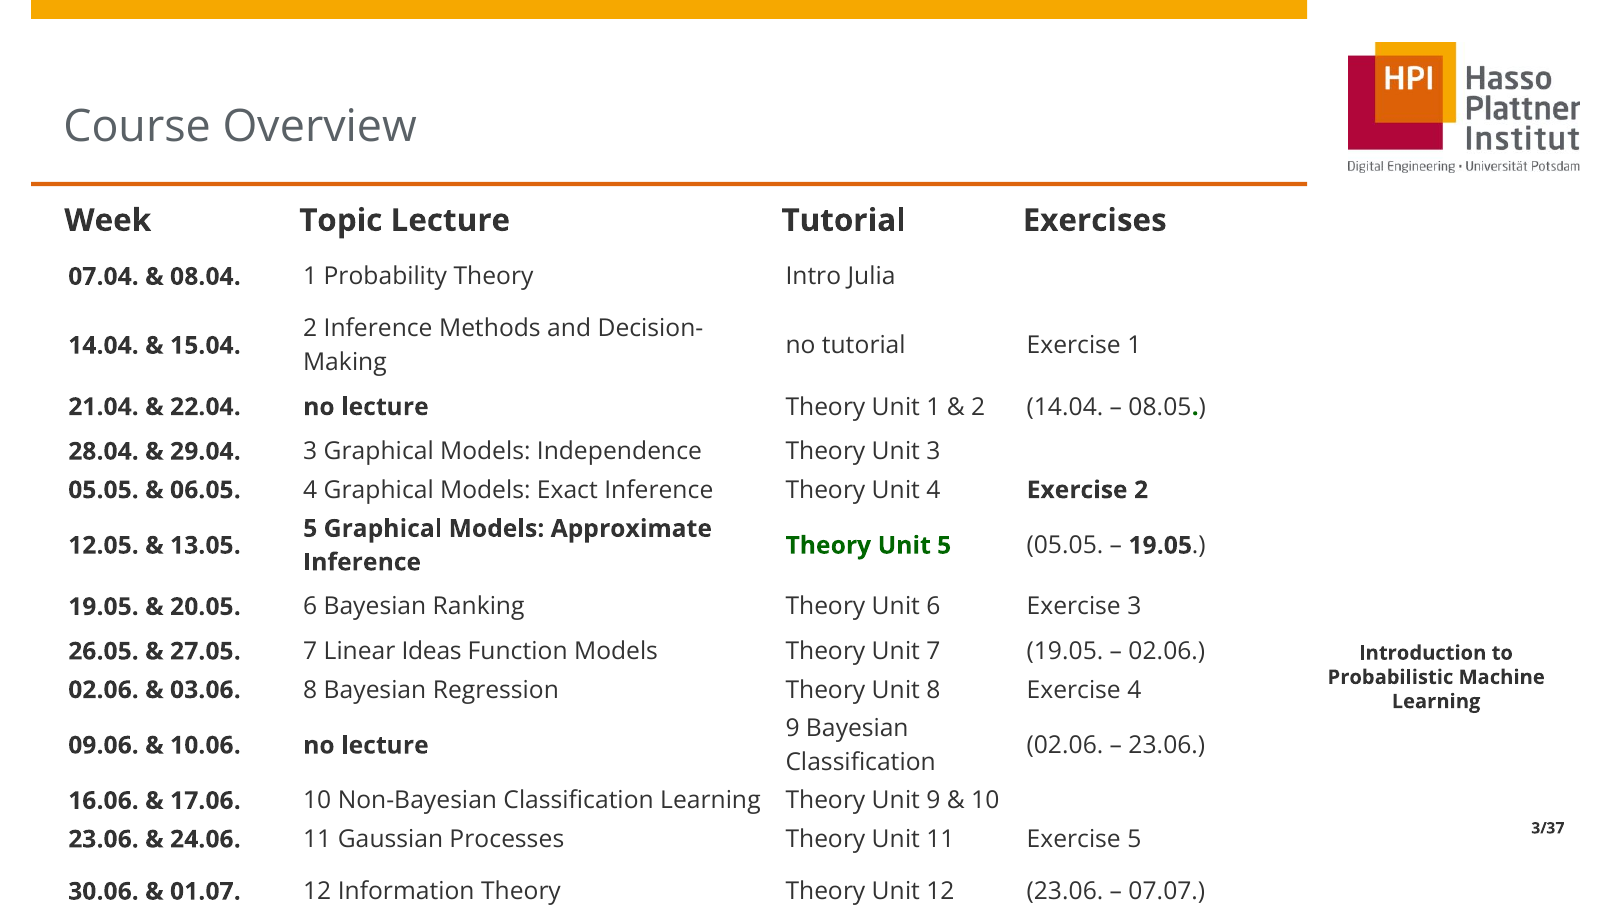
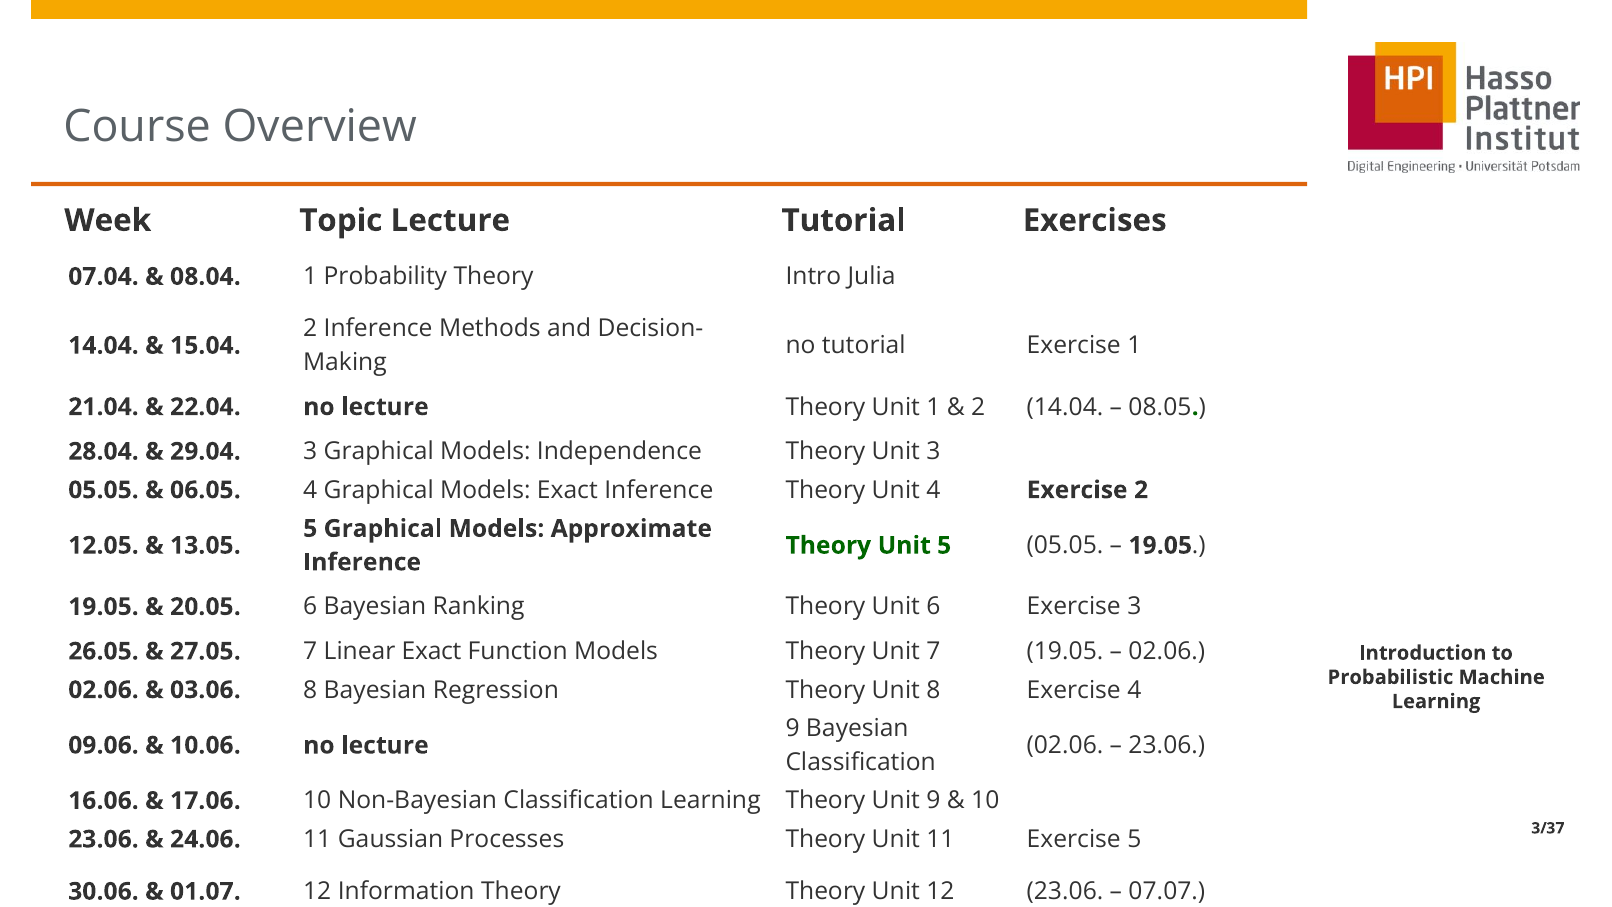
Linear Ideas: Ideas -> Exact
